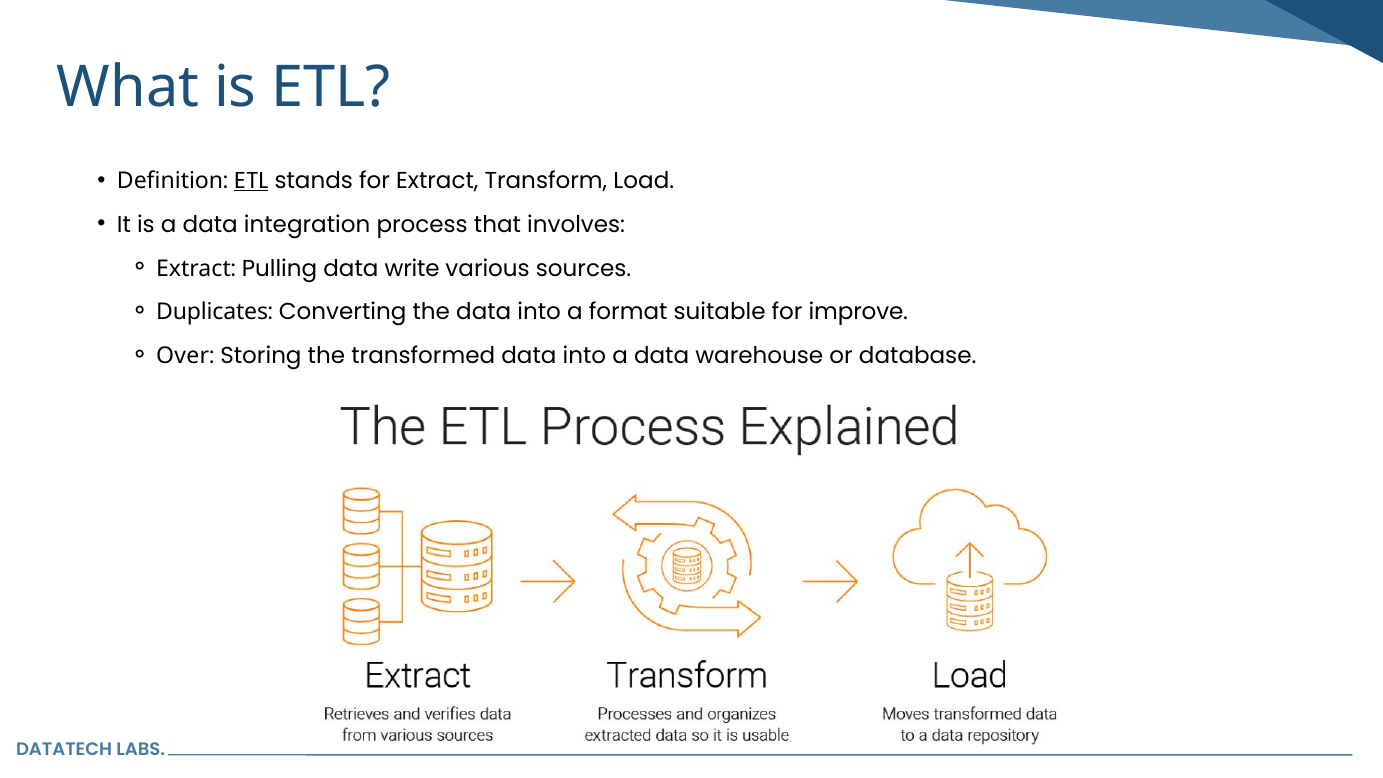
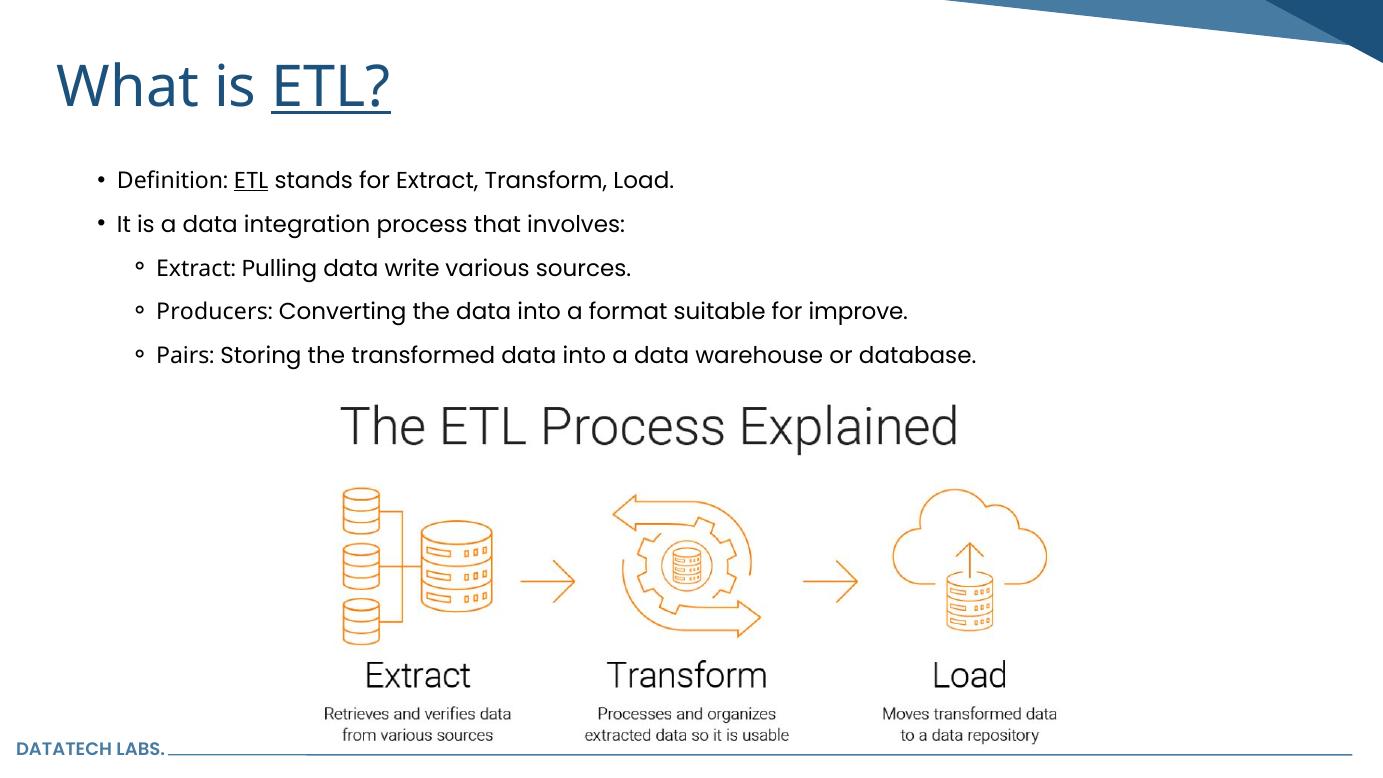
ETL at (331, 88) underline: none -> present
Duplicates: Duplicates -> Producers
Over: Over -> Pairs
